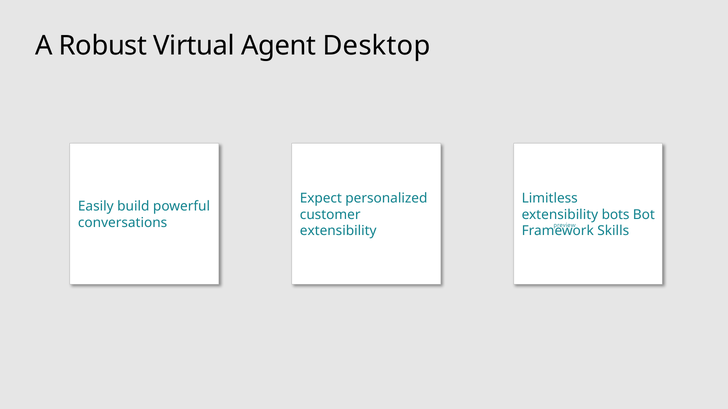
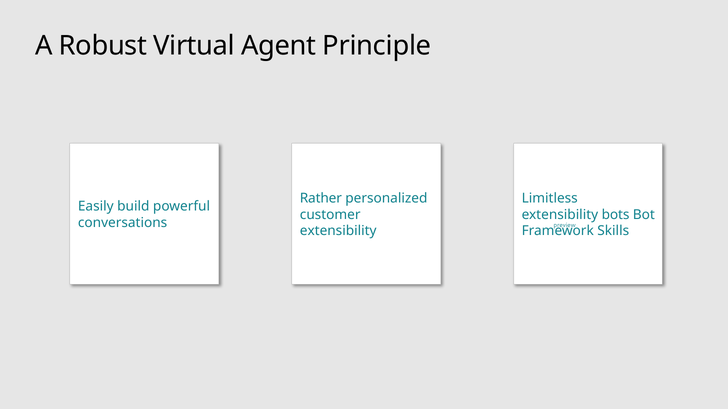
Desktop: Desktop -> Principle
Expect: Expect -> Rather
